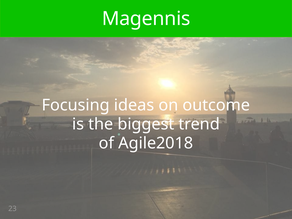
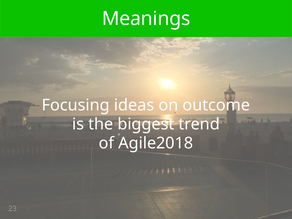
Magennis: Magennis -> Meanings
